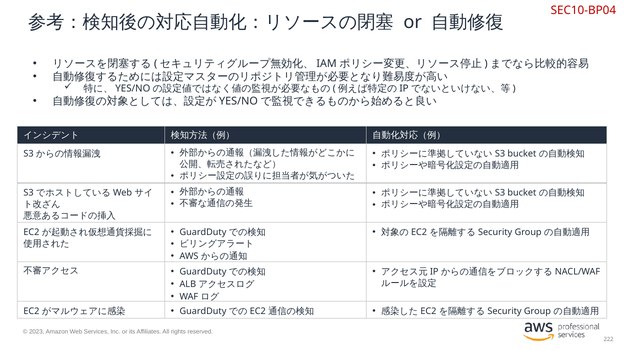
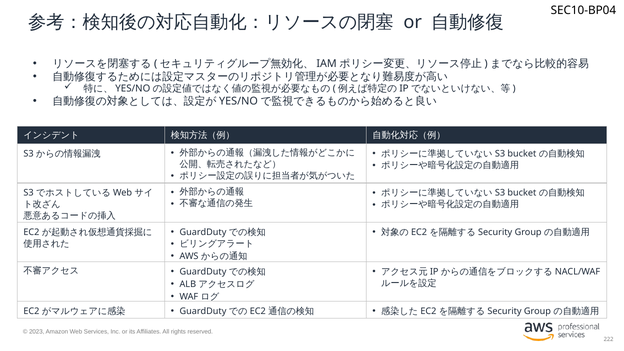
SEC10-BP04 colour: red -> black
